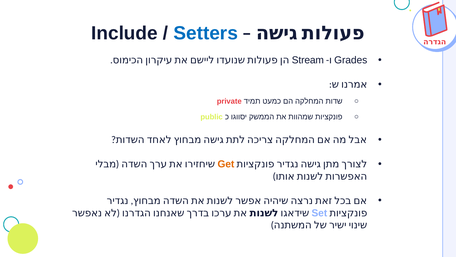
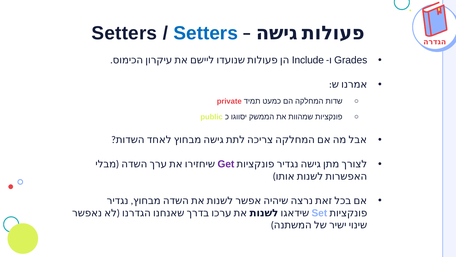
Include at (124, 33): Include -> Setters
Stream: Stream -> Include
Get colour: orange -> purple
